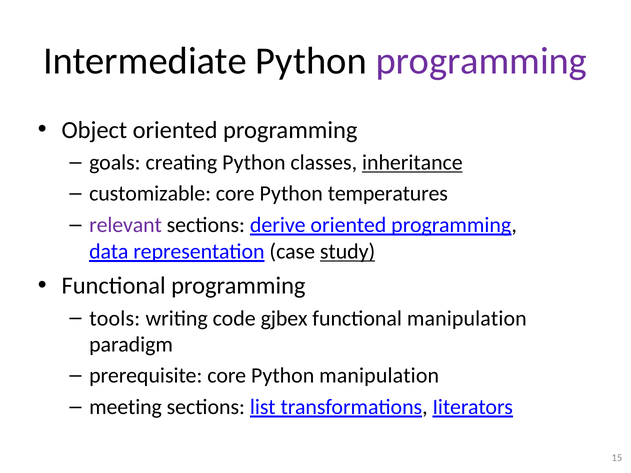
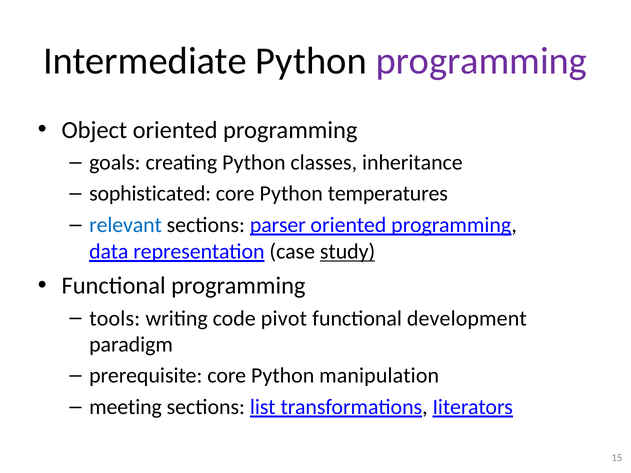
inheritance underline: present -> none
customizable: customizable -> sophisticated
relevant colour: purple -> blue
derive: derive -> parser
gjbex: gjbex -> pivot
functional manipulation: manipulation -> development
